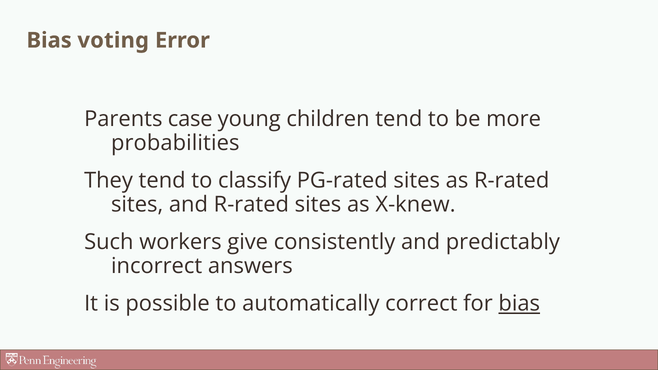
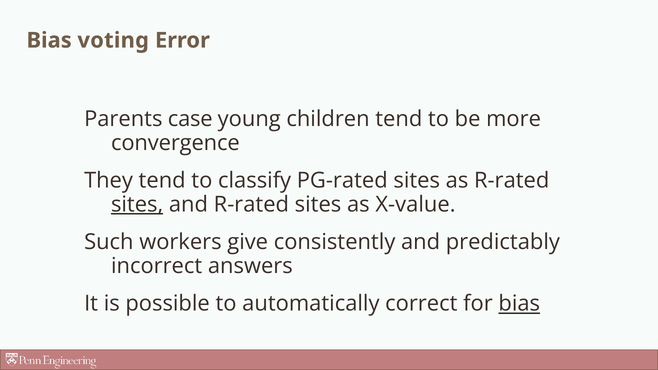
probabilities: probabilities -> convergence
sites at (137, 204) underline: none -> present
X-knew: X-knew -> X-value
